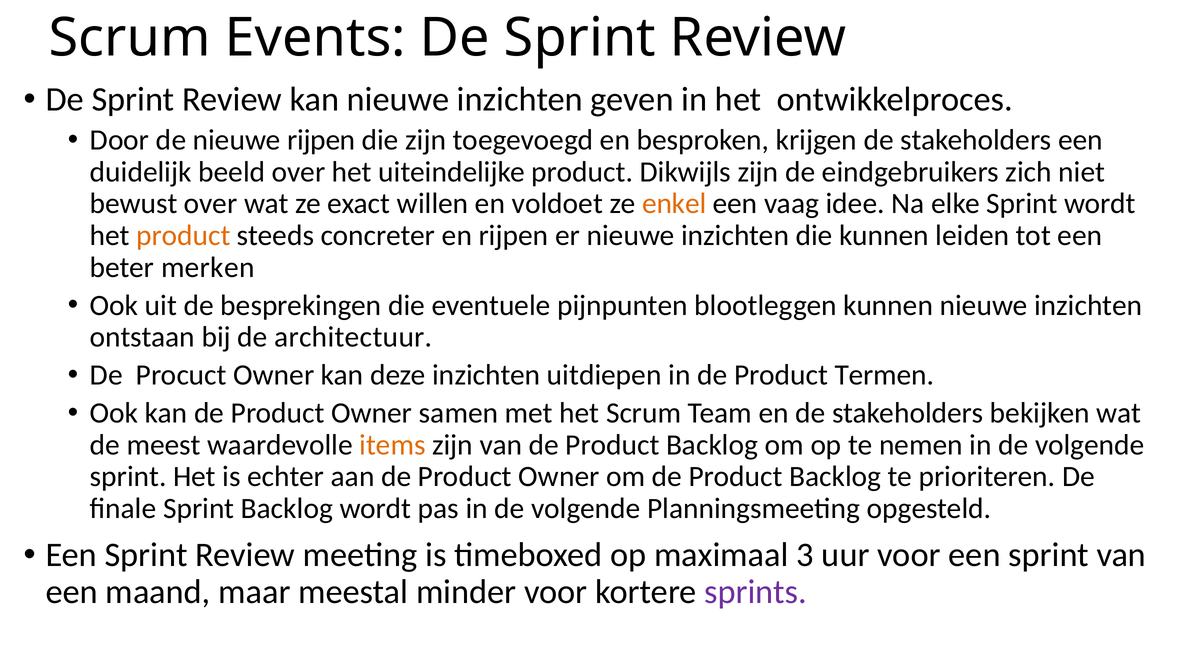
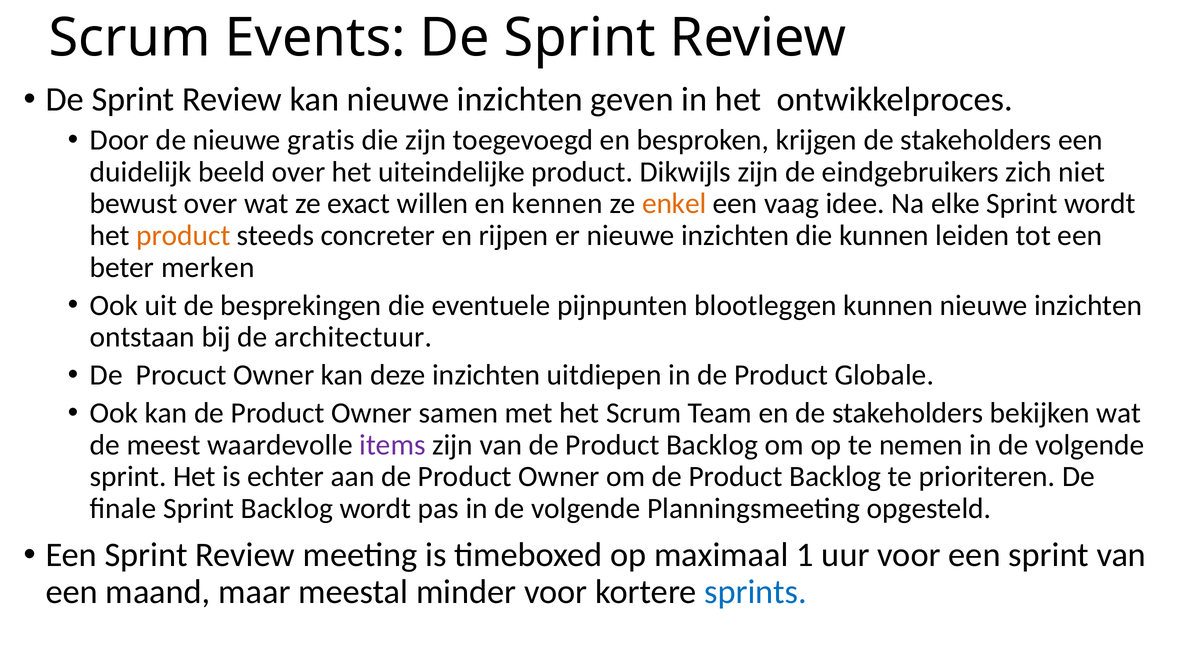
nieuwe rijpen: rijpen -> gratis
voldoet: voldoet -> kennen
Termen: Termen -> Globale
items colour: orange -> purple
3: 3 -> 1
sprints colour: purple -> blue
